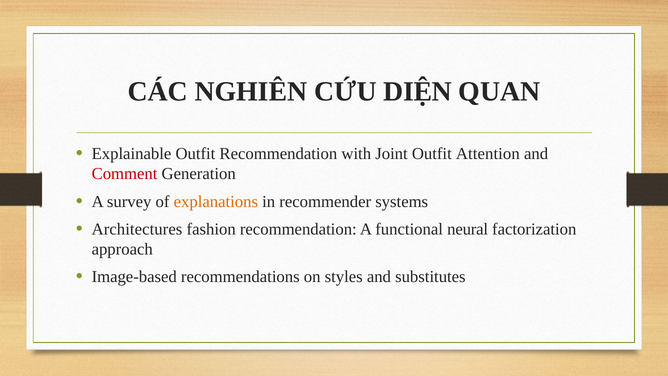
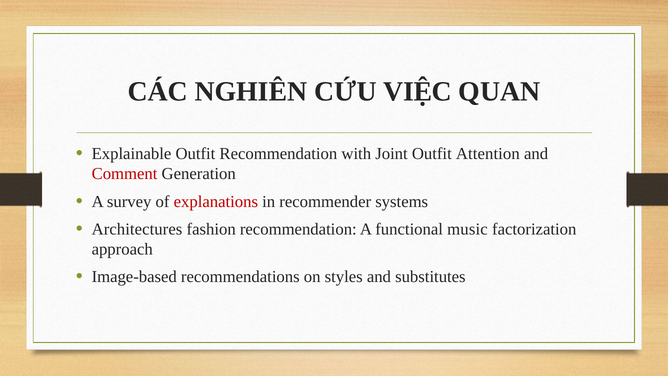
DIỆN: DIỆN -> VIỆC
explanations colour: orange -> red
neural: neural -> music
